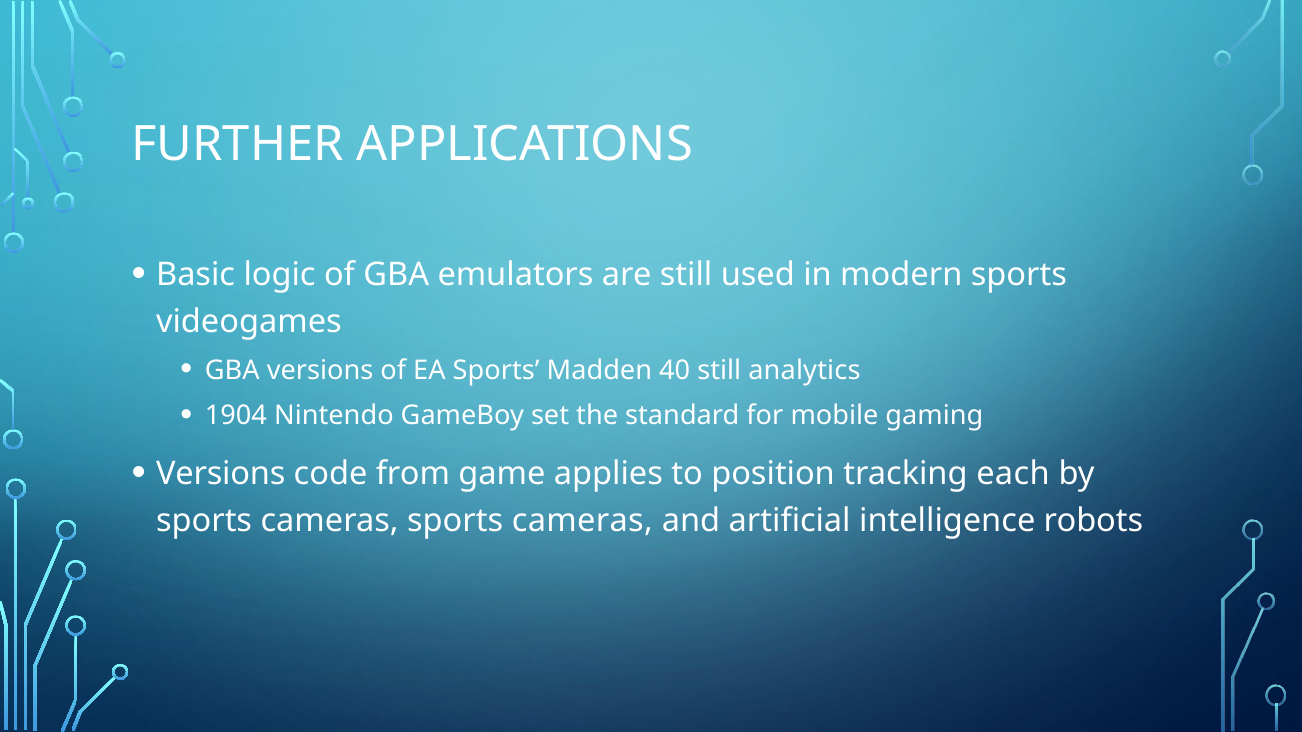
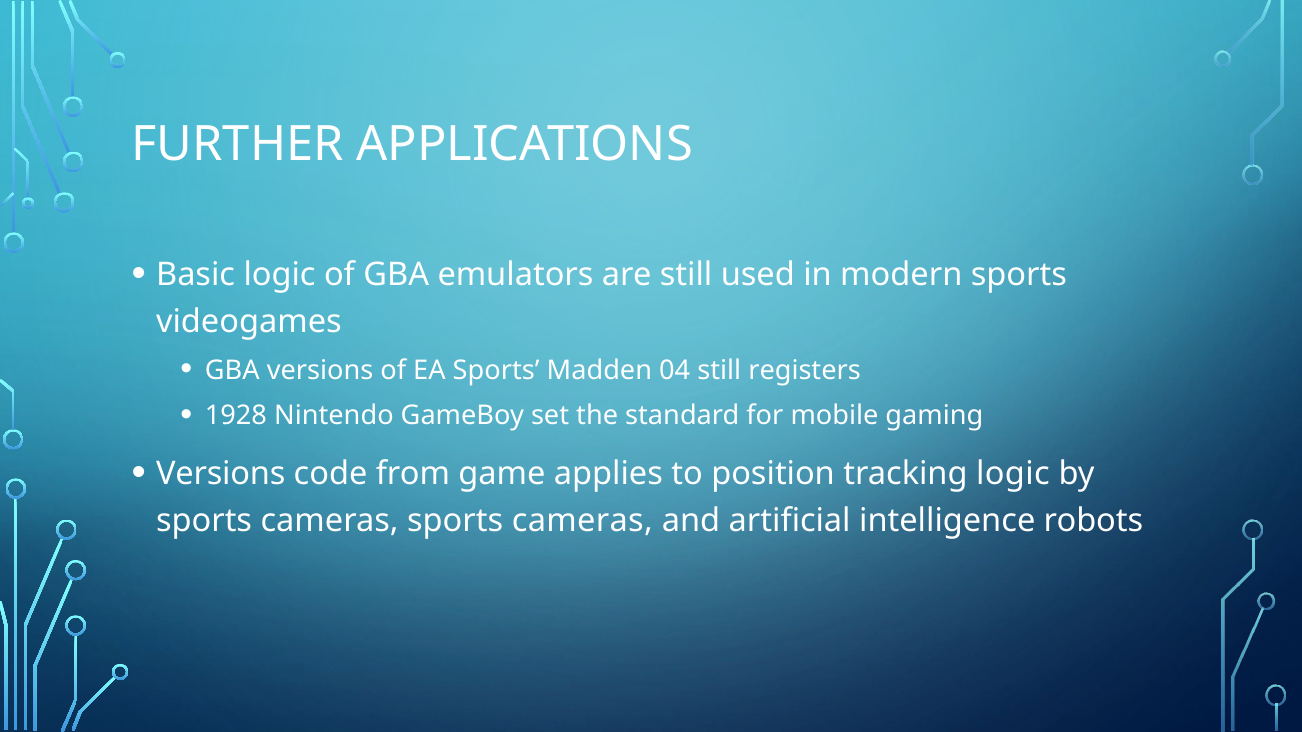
40: 40 -> 04
analytics: analytics -> registers
1904: 1904 -> 1928
tracking each: each -> logic
